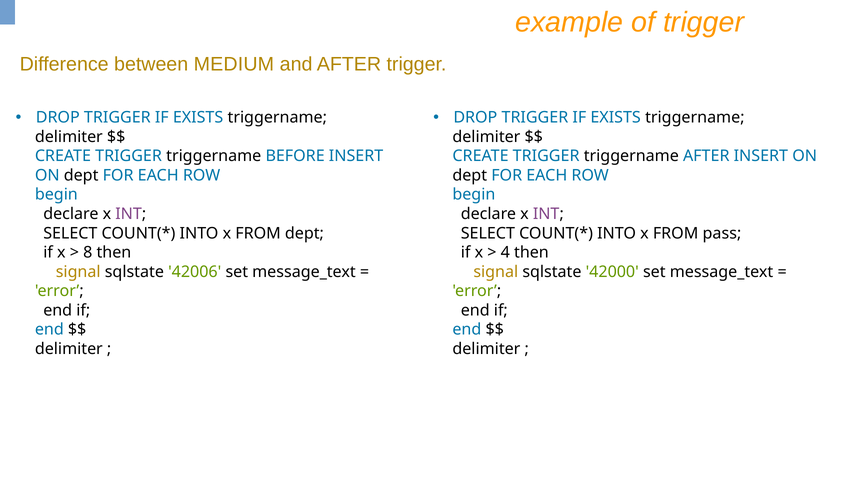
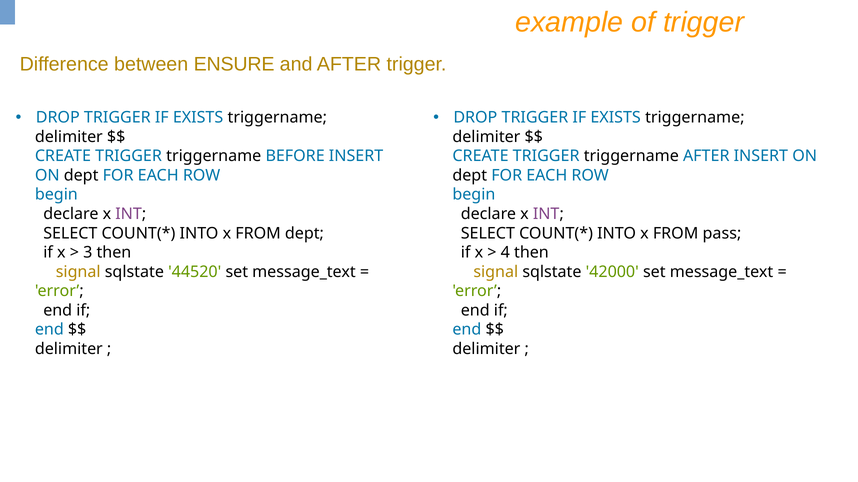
MEDIUM: MEDIUM -> ENSURE
8: 8 -> 3
42006: 42006 -> 44520
